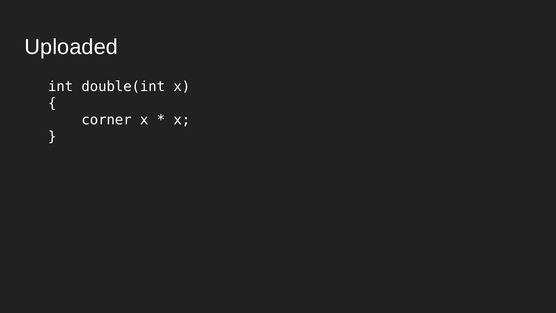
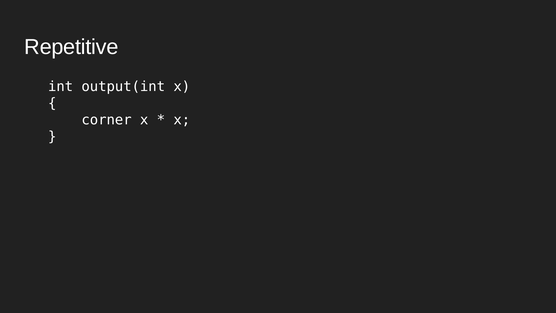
Uploaded: Uploaded -> Repetitive
double(int: double(int -> output(int
